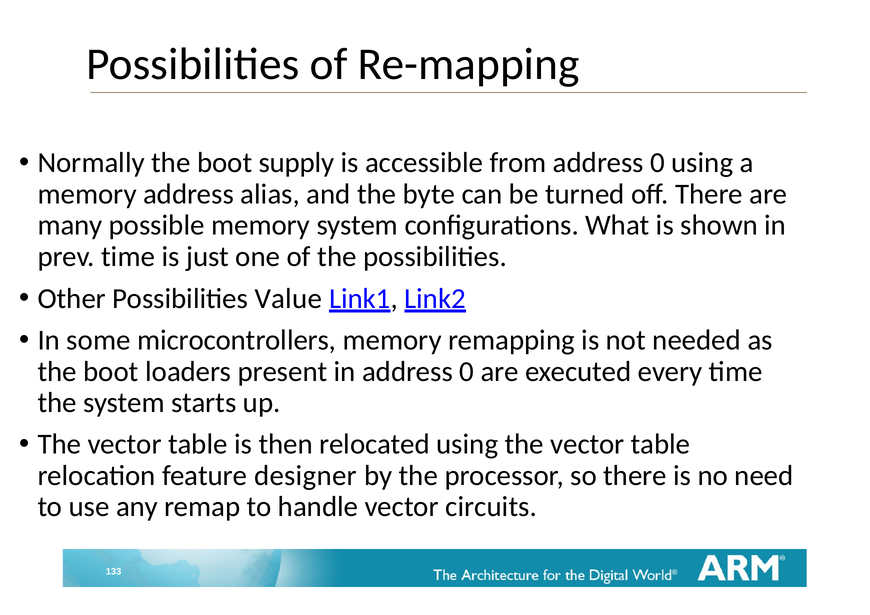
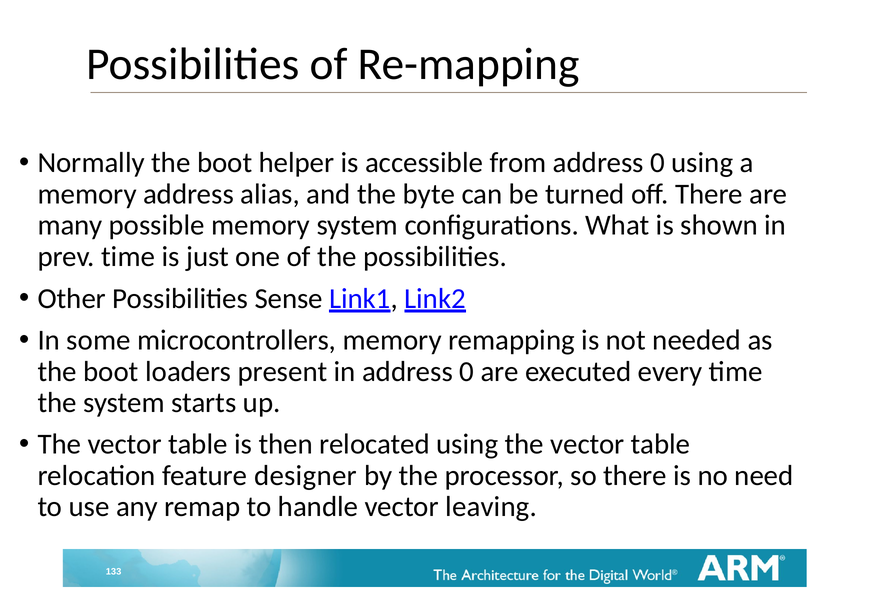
supply: supply -> helper
Value: Value -> Sense
circuits: circuits -> leaving
